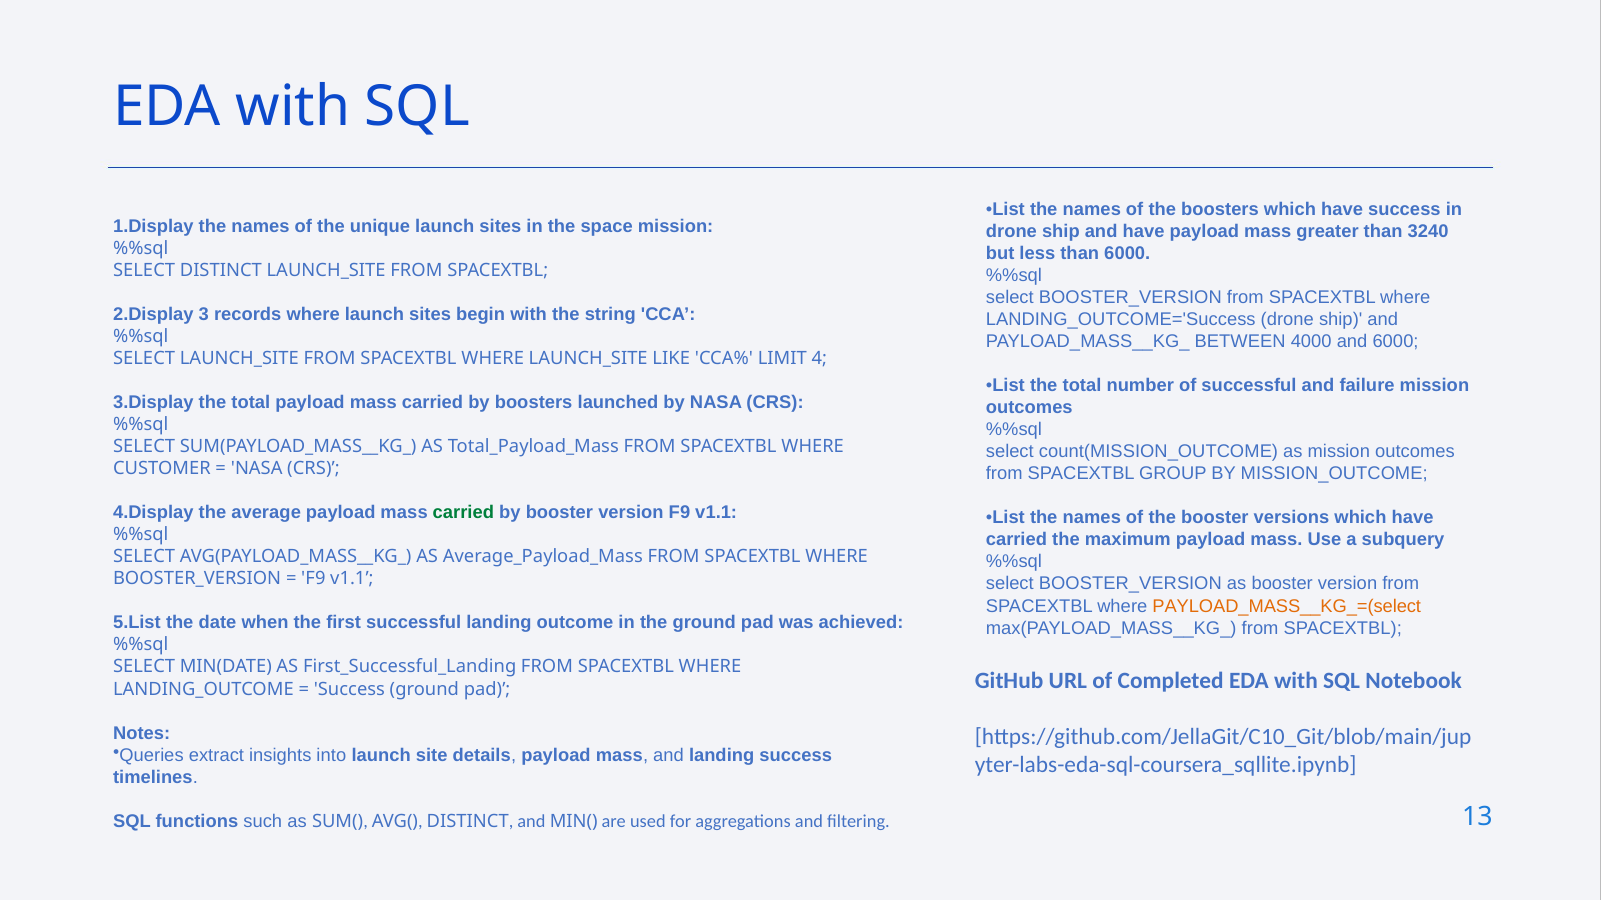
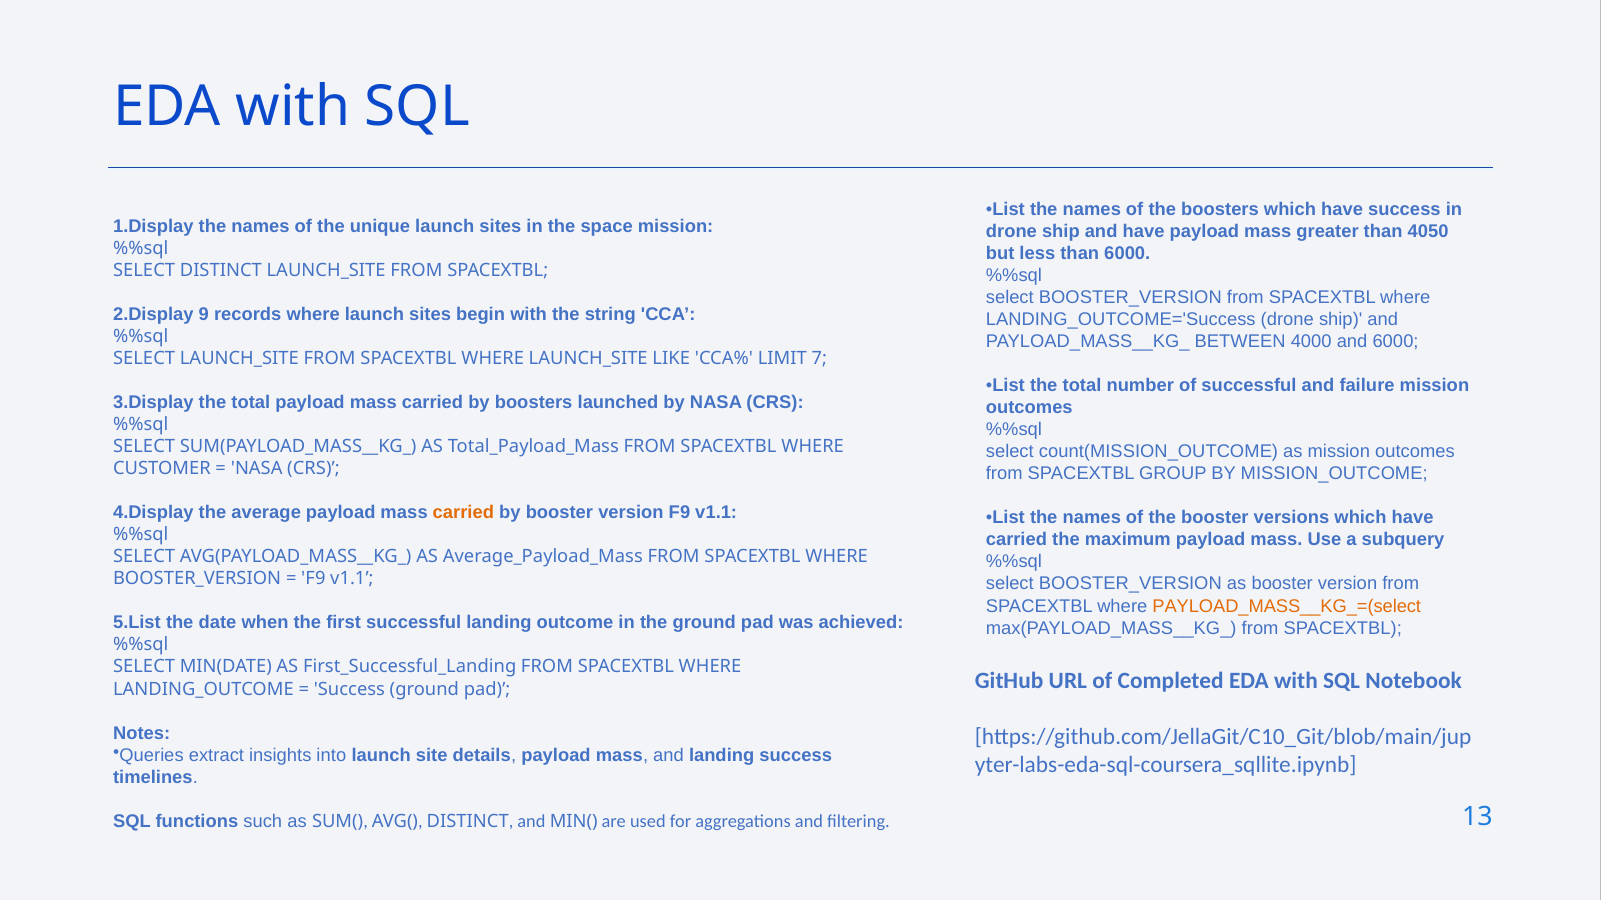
3240: 3240 -> 4050
3: 3 -> 9
4: 4 -> 7
carried at (463, 513) colour: green -> orange
